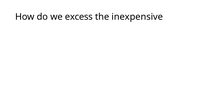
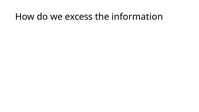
inexpensive: inexpensive -> information
